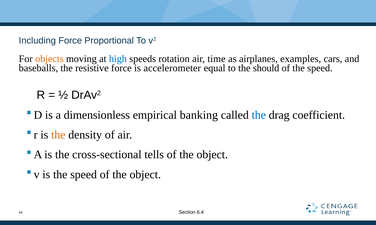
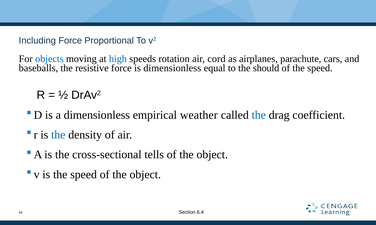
objects colour: orange -> blue
time: time -> cord
examples: examples -> parachute
is accelerometer: accelerometer -> dimensionless
banking: banking -> weather
the at (58, 135) colour: orange -> blue
